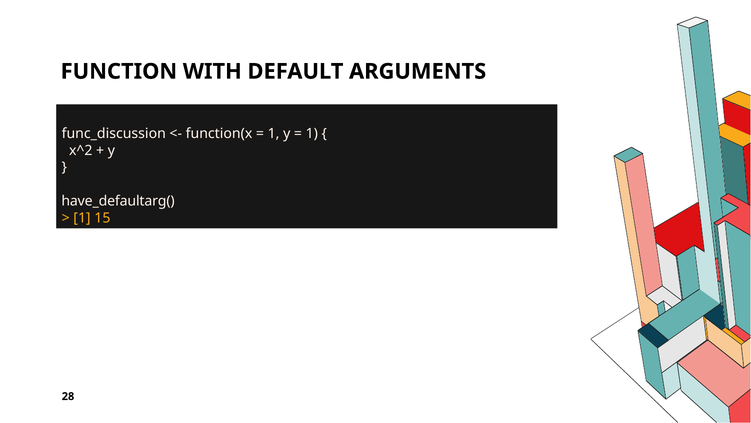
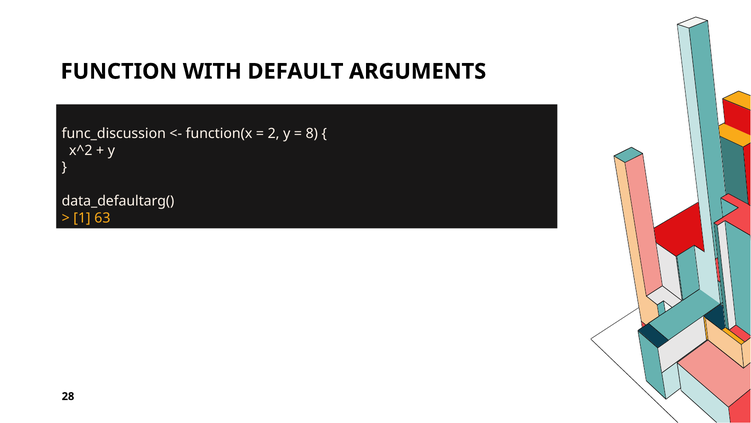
1 at (274, 133): 1 -> 2
1 at (312, 133): 1 -> 8
have_defaultarg(: have_defaultarg( -> data_defaultarg(
15: 15 -> 63
